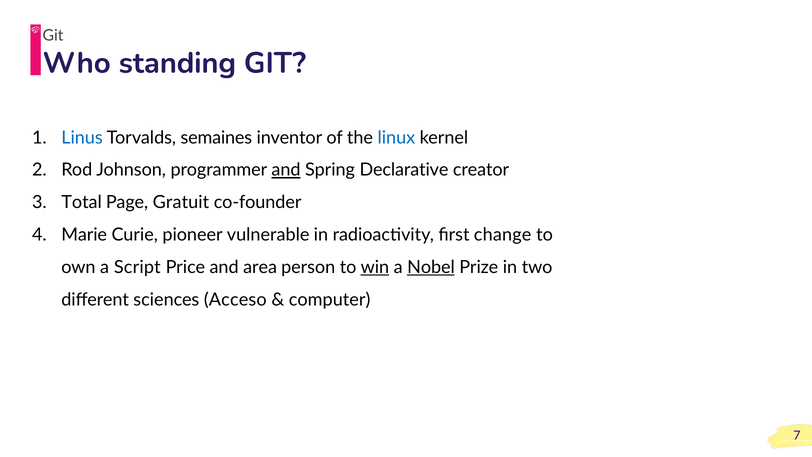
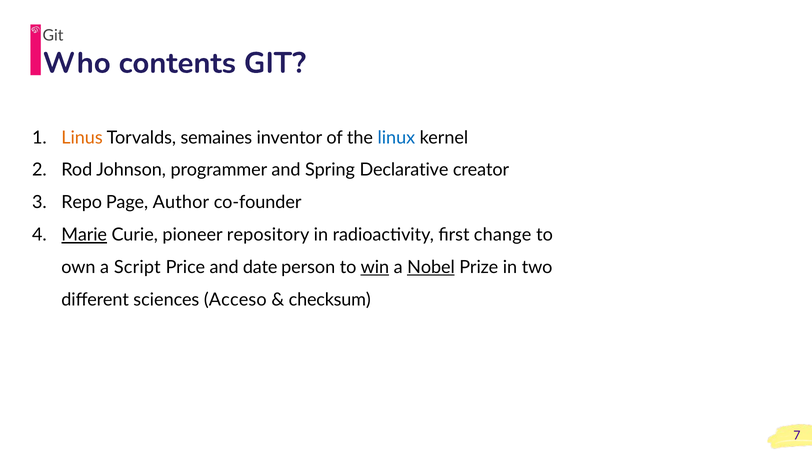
standing: standing -> contents
Linus colour: blue -> orange
and at (286, 170) underline: present -> none
Total: Total -> Repo
Gratuit: Gratuit -> Author
Marie underline: none -> present
vulnerable: vulnerable -> repository
area: area -> date
computer: computer -> checksum
